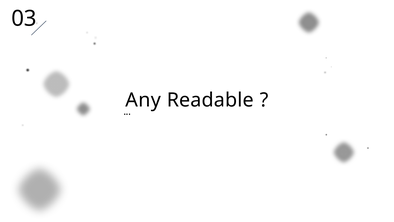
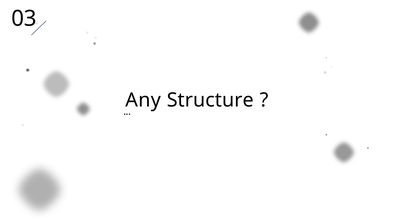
Readable: Readable -> Structure
